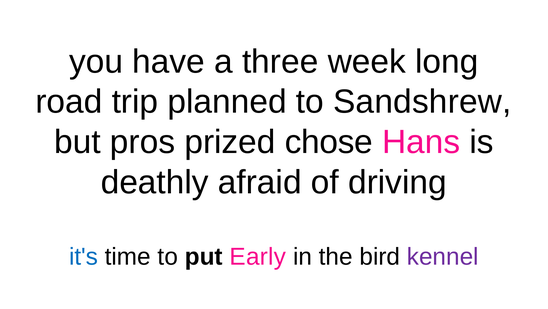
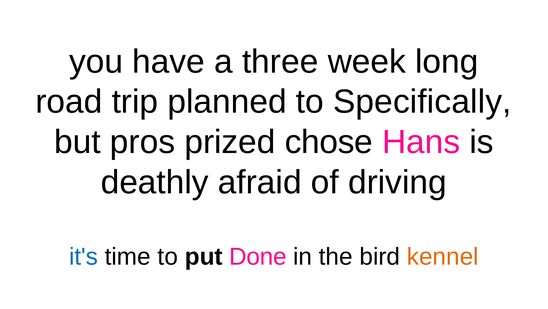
Sandshrew: Sandshrew -> Specifically
Early: Early -> Done
kennel colour: purple -> orange
